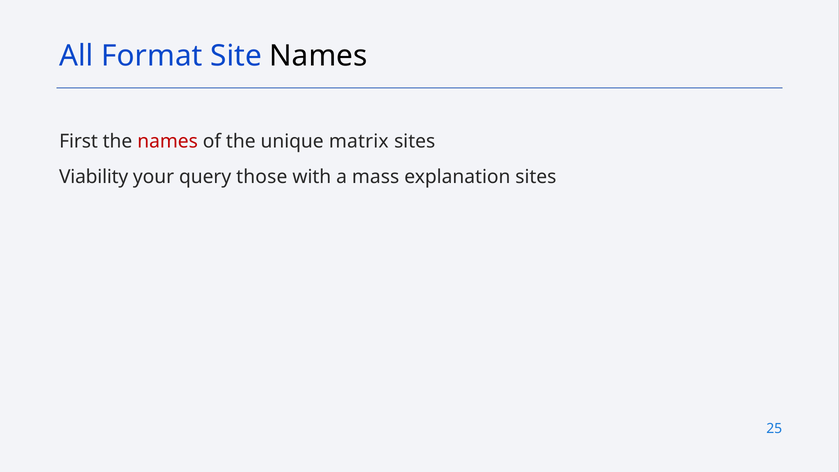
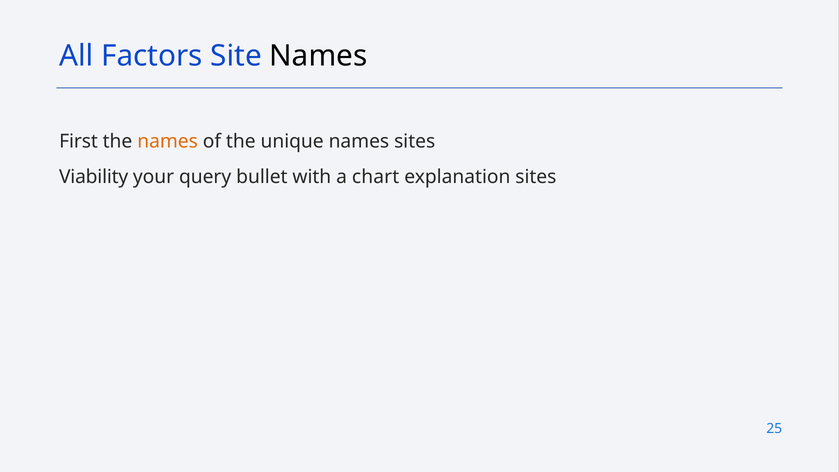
Format: Format -> Factors
names at (168, 142) colour: red -> orange
unique matrix: matrix -> names
those: those -> bullet
mass: mass -> chart
